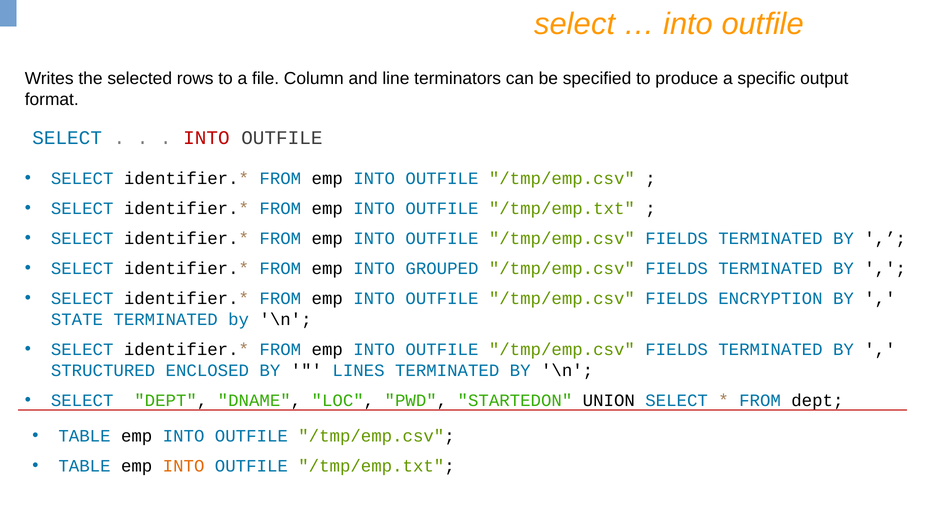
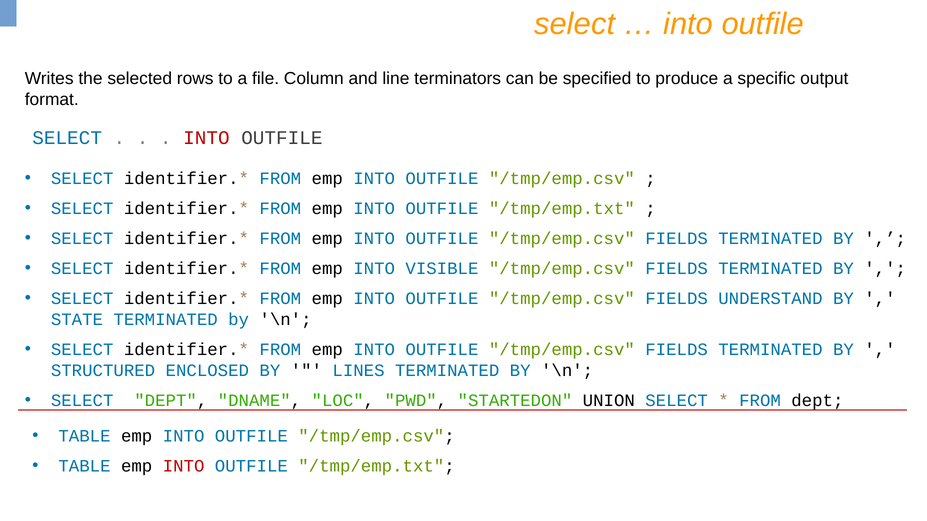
GROUPED: GROUPED -> VISIBLE
ENCRYPTION: ENCRYPTION -> UNDERSTAND
INTO at (184, 466) colour: orange -> red
